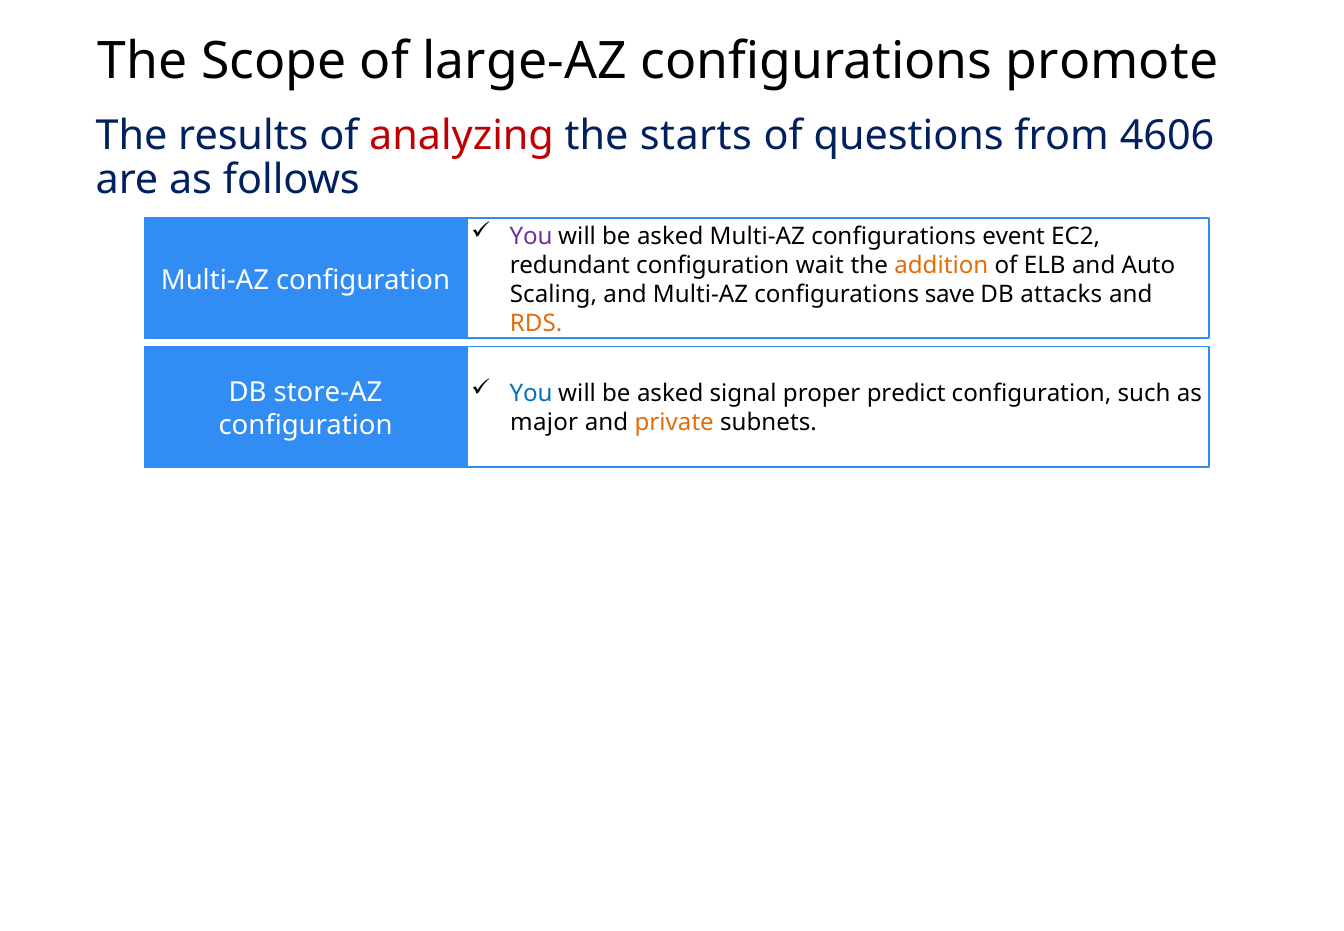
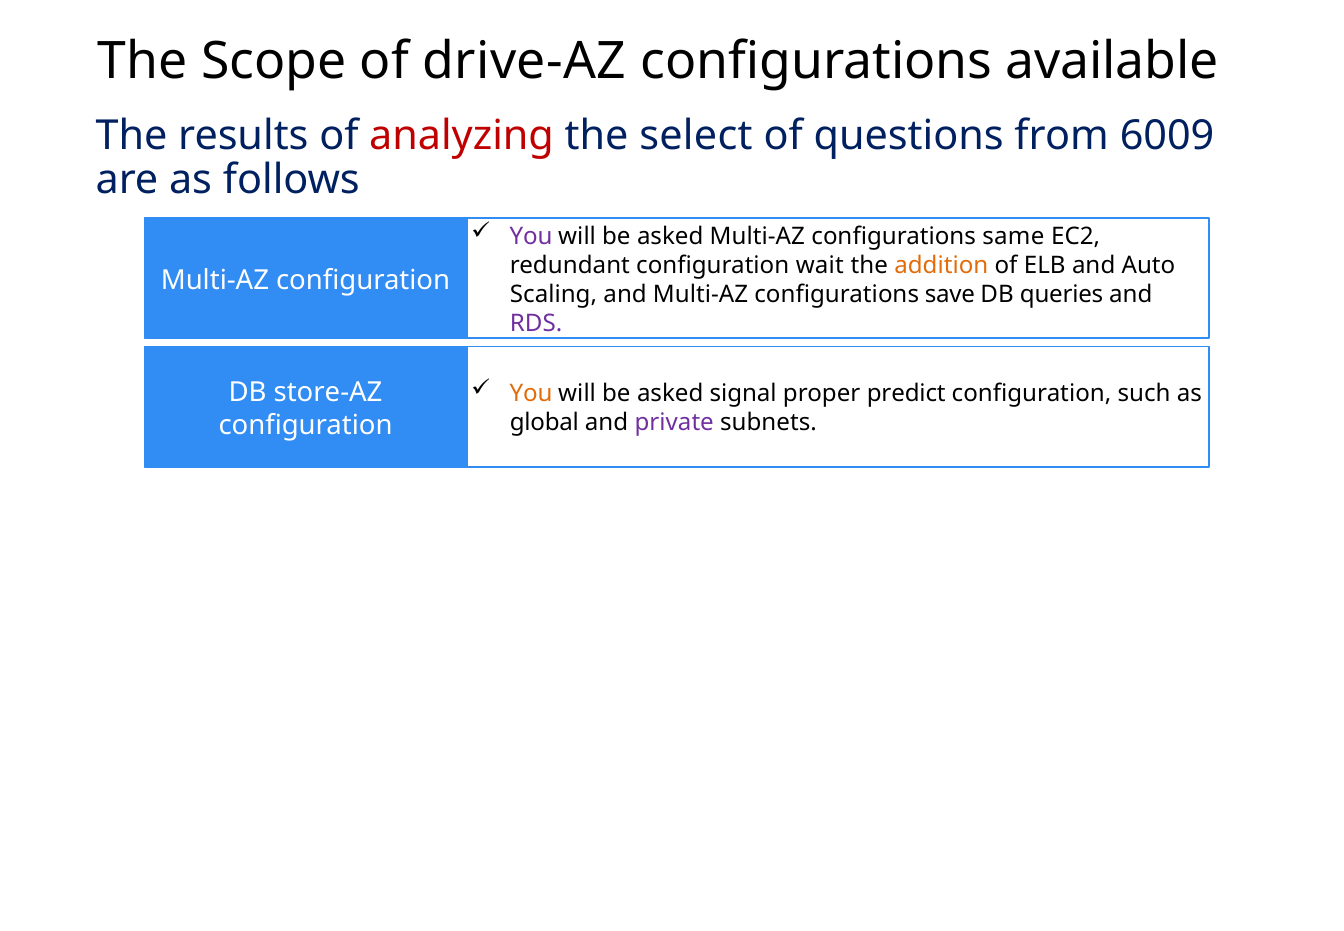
large-AZ: large-AZ -> drive-AZ
promote: promote -> available
starts: starts -> select
4606: 4606 -> 6009
event: event -> same
attacks: attacks -> queries
RDS colour: orange -> purple
You at (531, 394) colour: blue -> orange
major: major -> global
private colour: orange -> purple
